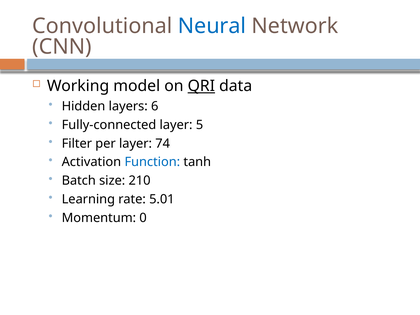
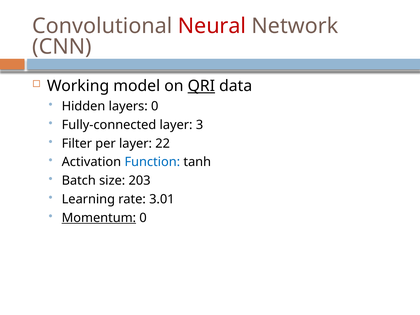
Neural colour: blue -> red
layers 6: 6 -> 0
5: 5 -> 3
74: 74 -> 22
210: 210 -> 203
5.01: 5.01 -> 3.01
Momentum underline: none -> present
